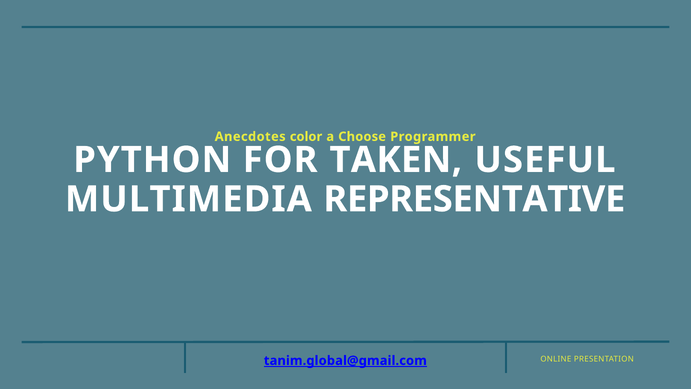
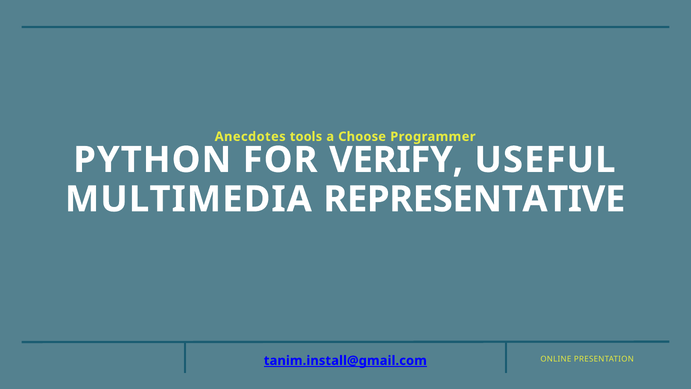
color: color -> tools
TAKEN: TAKEN -> VERIFY
tanim.global@gmail.com: tanim.global@gmail.com -> tanim.install@gmail.com
